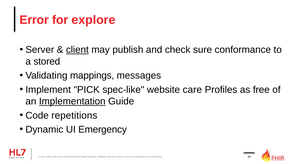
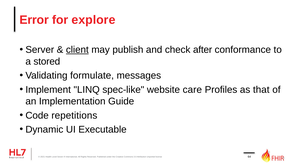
sure: sure -> after
mappings: mappings -> formulate
PICK: PICK -> LINQ
free: free -> that
Implementation underline: present -> none
Emergency: Emergency -> Executable
